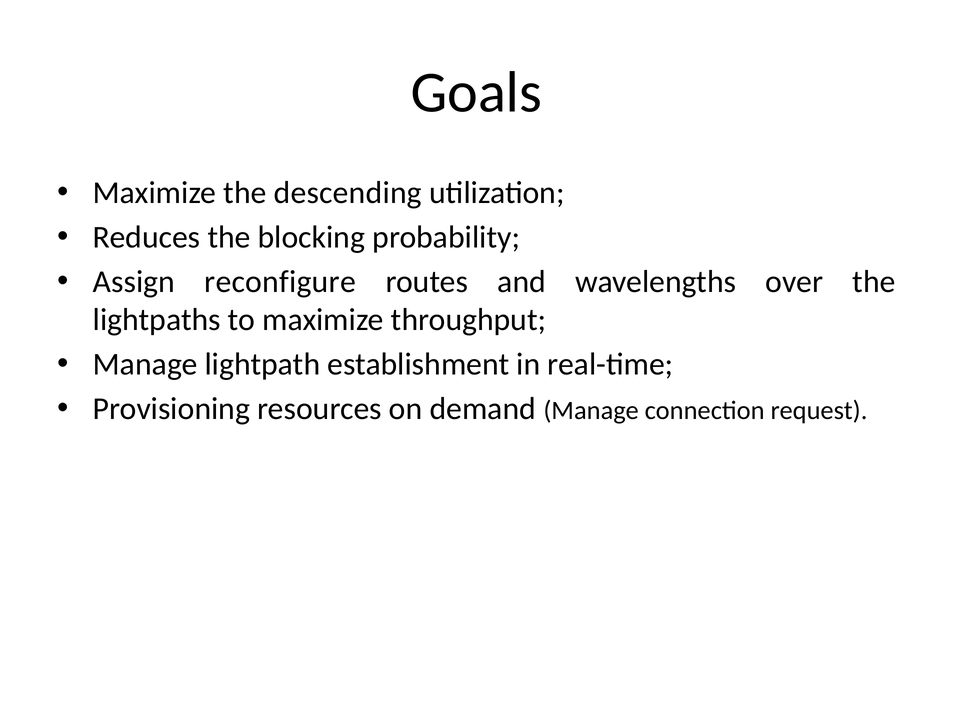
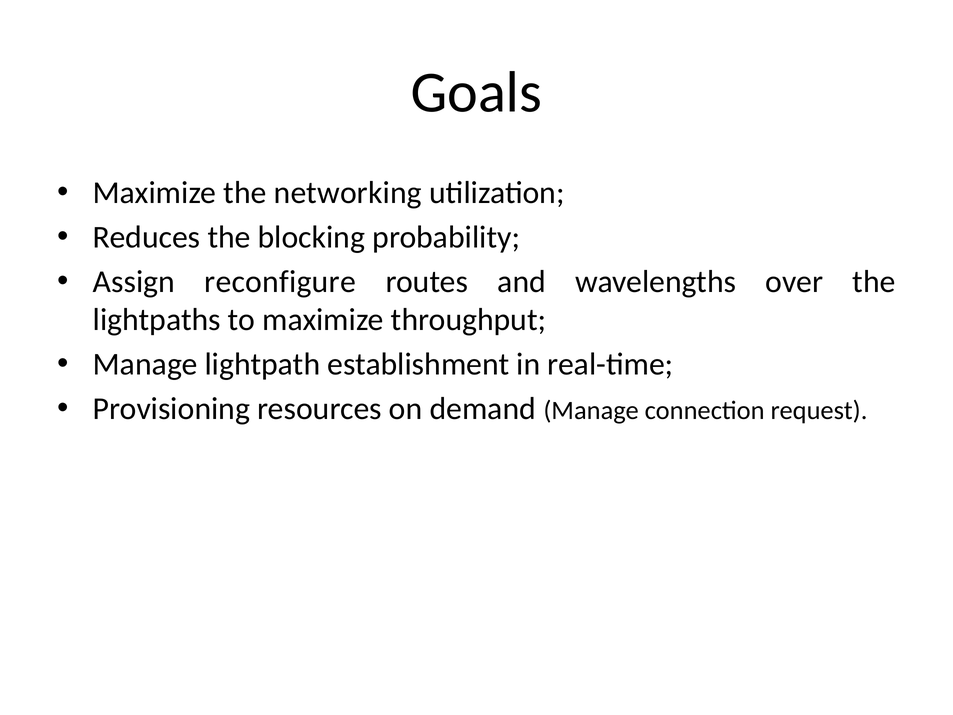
descending: descending -> networking
